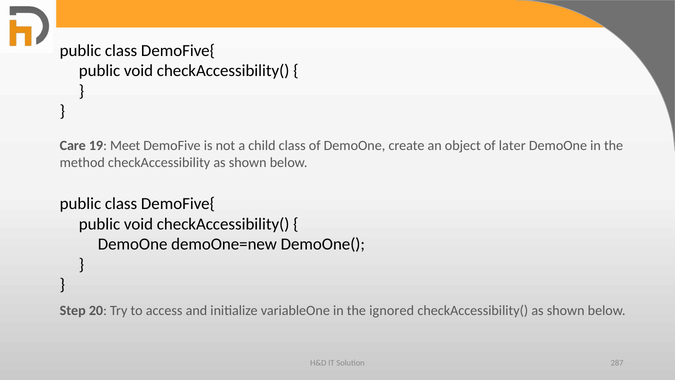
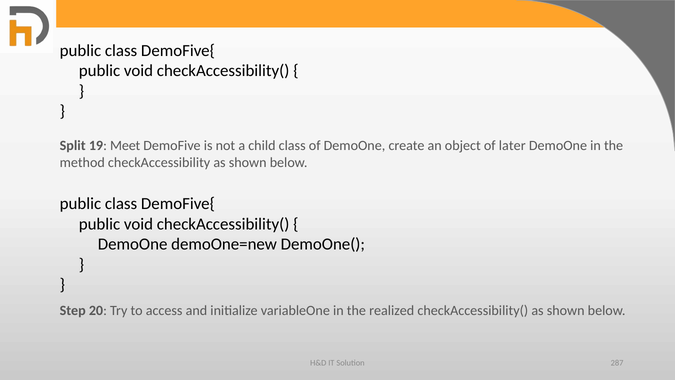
Care: Care -> Split
ignored: ignored -> realized
